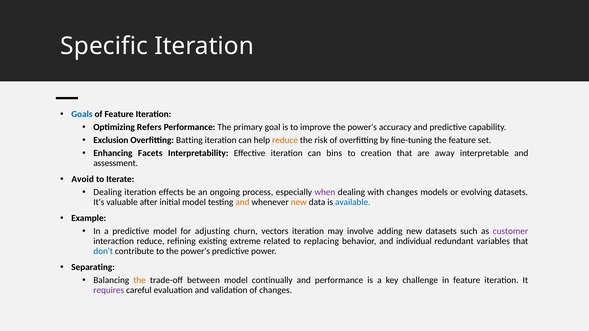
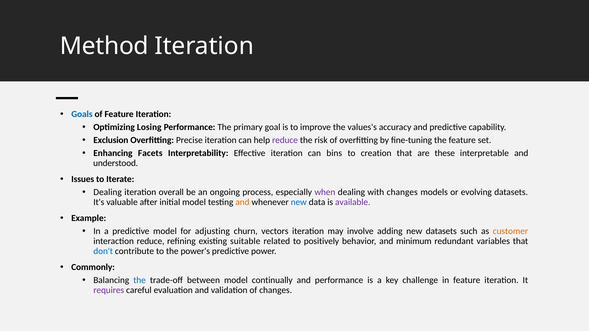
Specific: Specific -> Method
Refers: Refers -> Losing
improve the power's: power's -> values's
Batting: Batting -> Precise
reduce at (285, 140) colour: orange -> purple
away: away -> these
assessment: assessment -> understood
Avoid: Avoid -> Issues
effects: effects -> overall
new at (299, 202) colour: orange -> blue
available colour: blue -> purple
customer colour: purple -> orange
extreme: extreme -> suitable
replacing: replacing -> positively
individual: individual -> minimum
Separating: Separating -> Commonly
the at (140, 280) colour: orange -> blue
